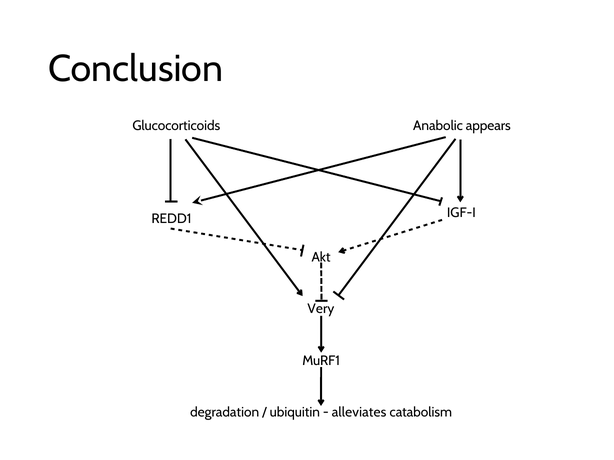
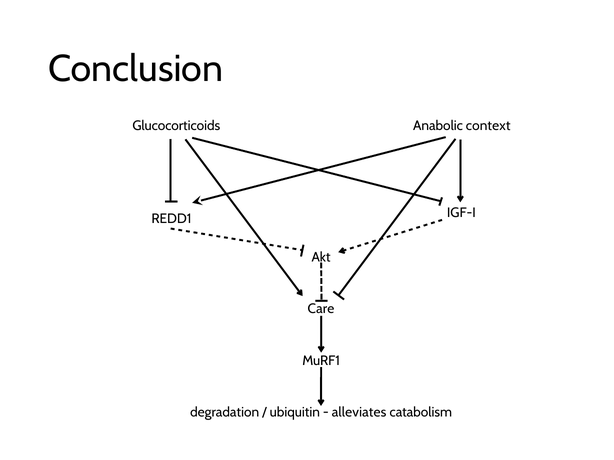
appears: appears -> context
Very: Very -> Care
